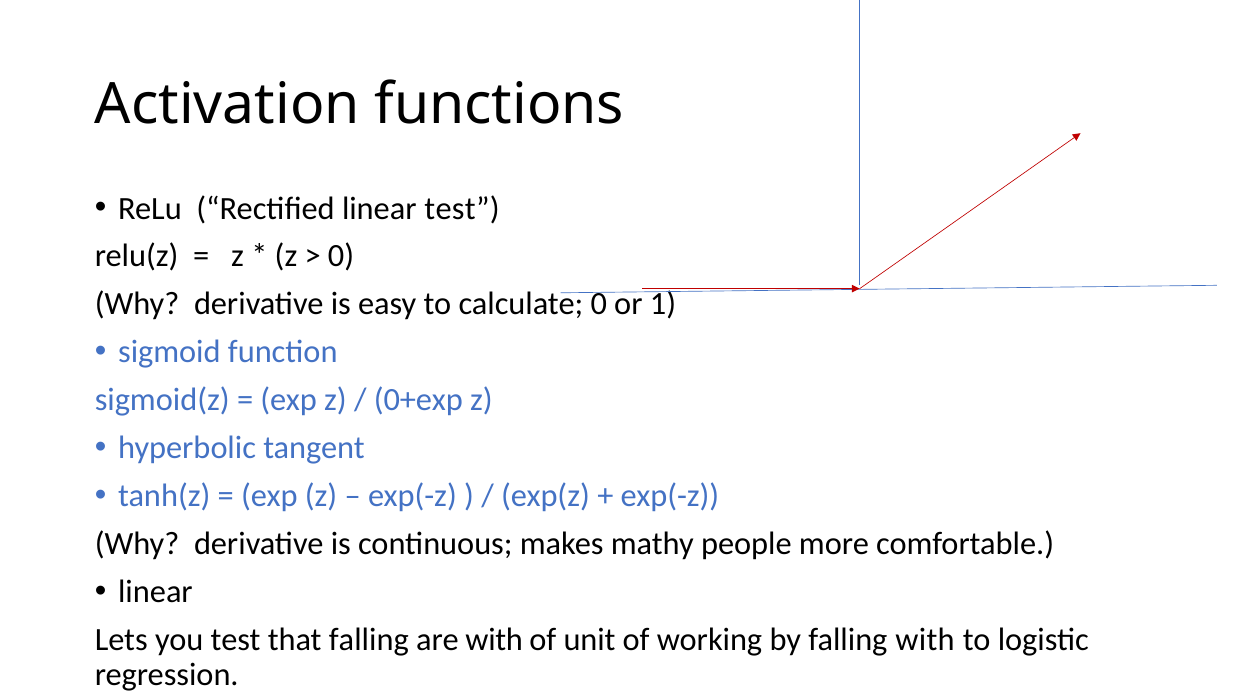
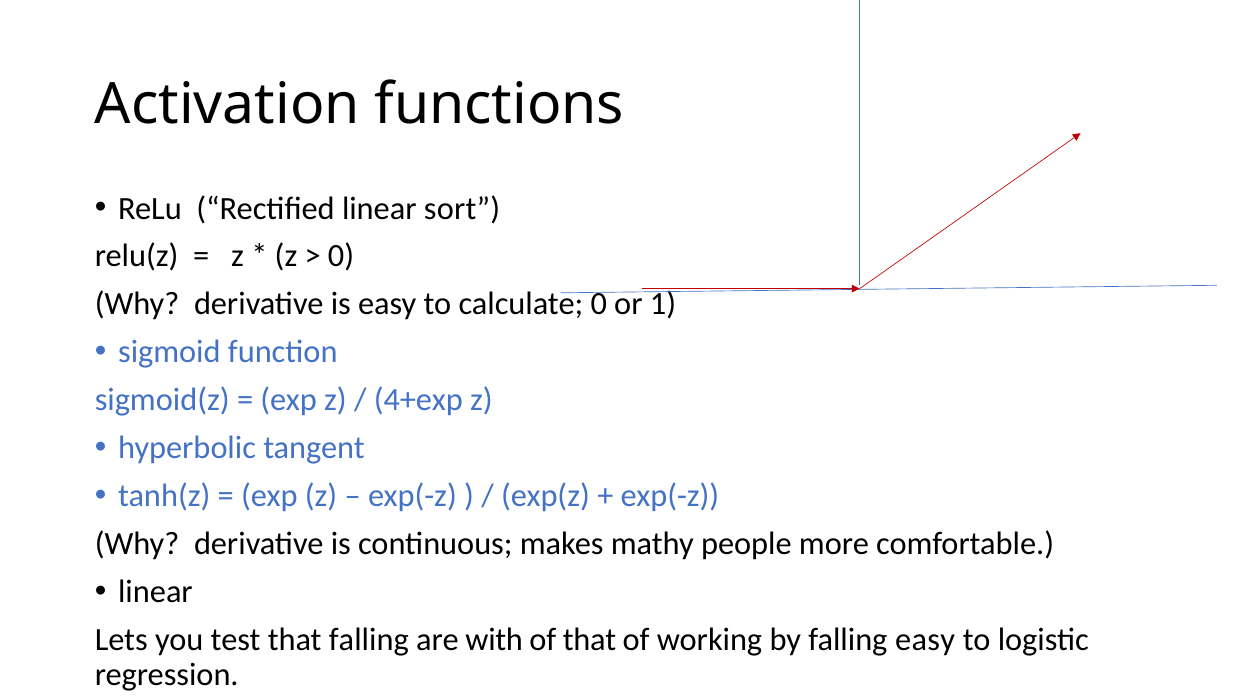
linear test: test -> sort
0+exp: 0+exp -> 4+exp
of unit: unit -> that
falling with: with -> easy
